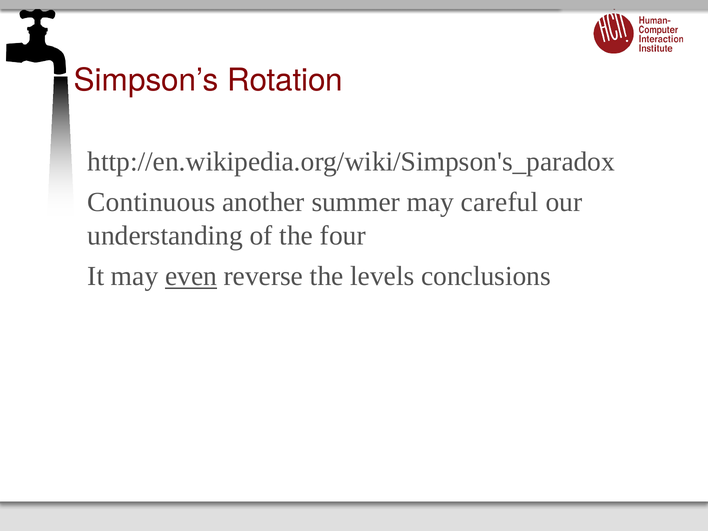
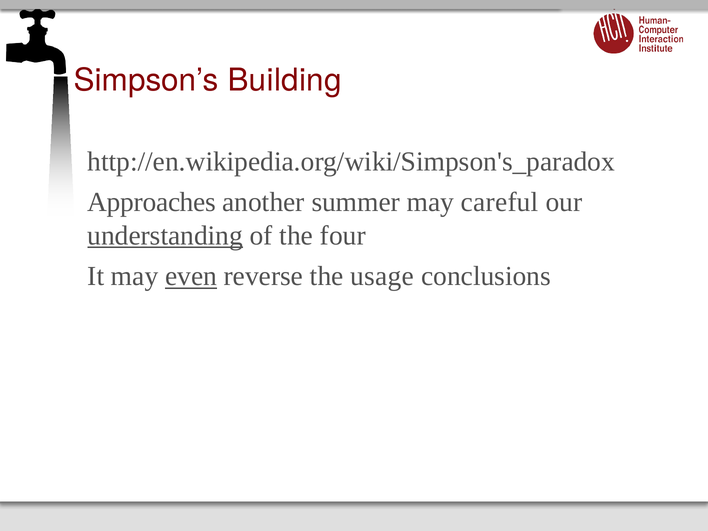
Rotation: Rotation -> Building
Continuous: Continuous -> Approaches
understanding underline: none -> present
levels: levels -> usage
